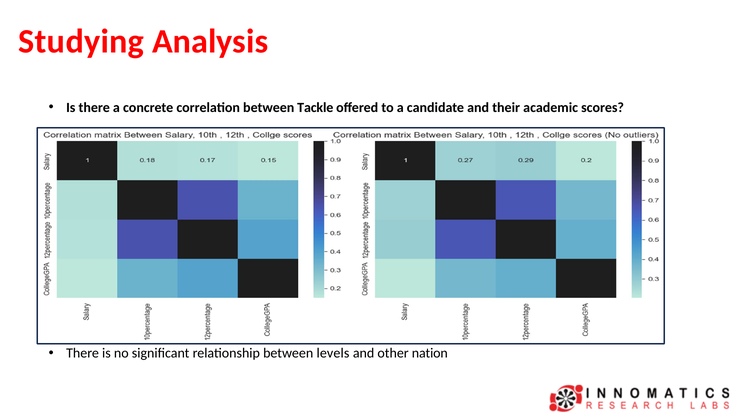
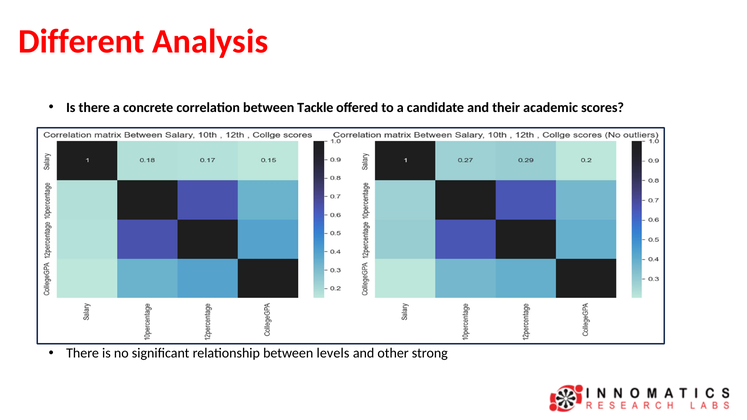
Studying: Studying -> Different
nation: nation -> strong
